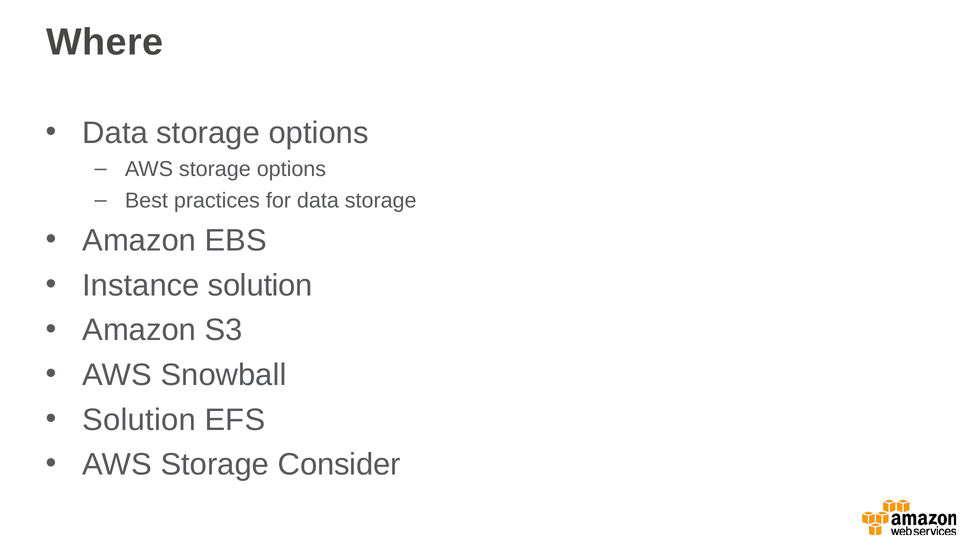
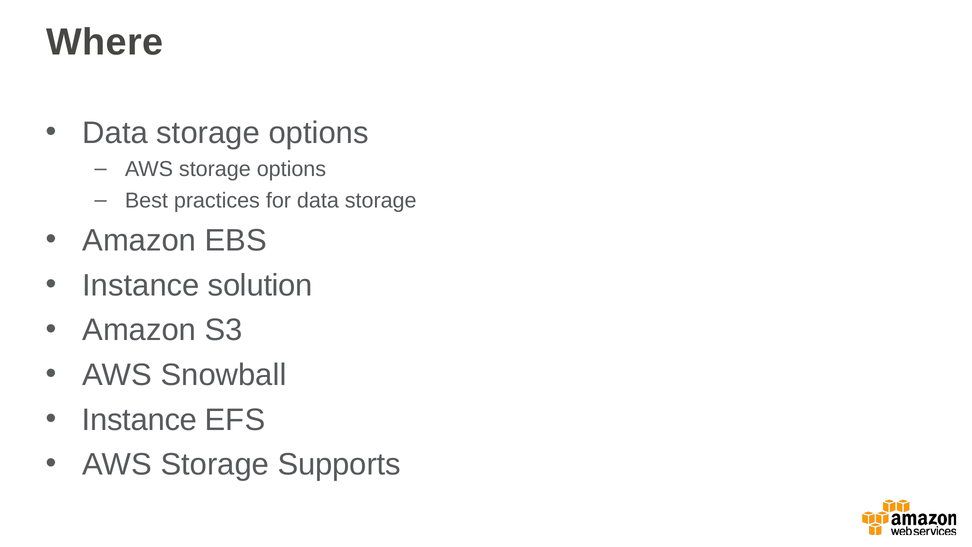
Solution at (139, 420): Solution -> Instance
Consider: Consider -> Supports
